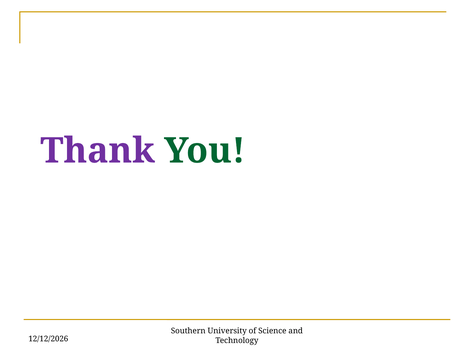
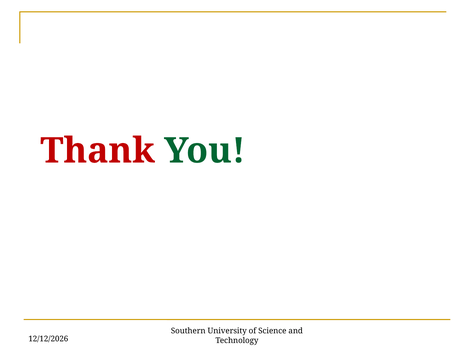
Thank colour: purple -> red
